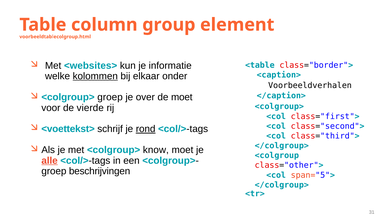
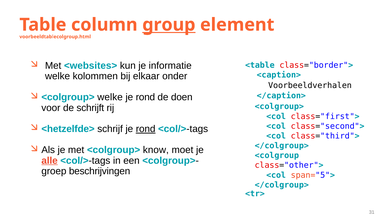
group underline: none -> present
kolommen underline: present -> none
<colgroup> groep: groep -> welke
over at (145, 97): over -> rond
de moet: moet -> doen
vierde: vierde -> schrijft
<voettekst>: <voettekst> -> <hetzelfde>
